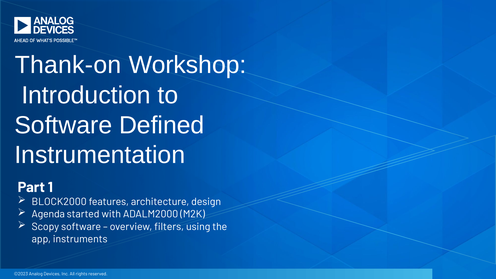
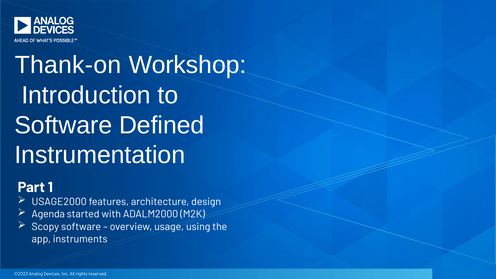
BLOCK2000: BLOCK2000 -> USAGE2000
filters: filters -> usage
